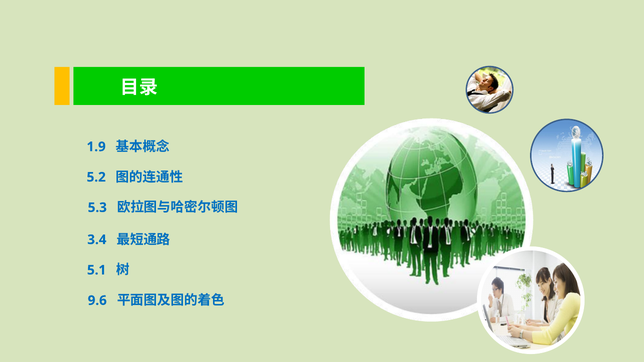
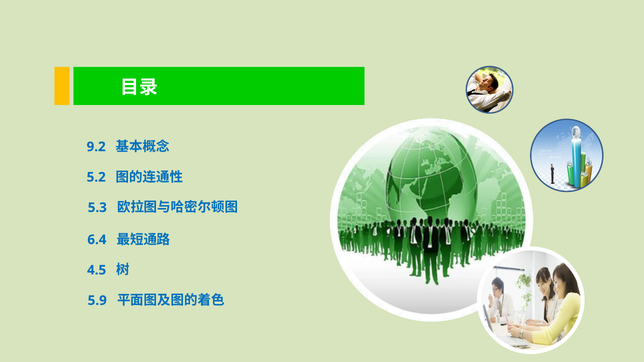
1.9: 1.9 -> 9.2
3.4: 3.4 -> 6.4
5.1: 5.1 -> 4.5
9.6: 9.6 -> 5.9
